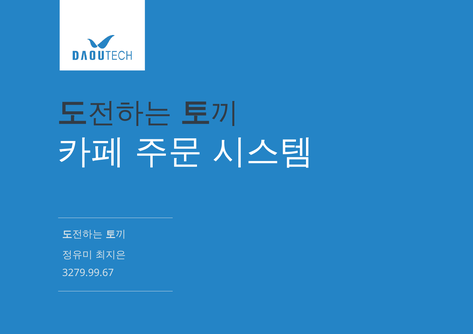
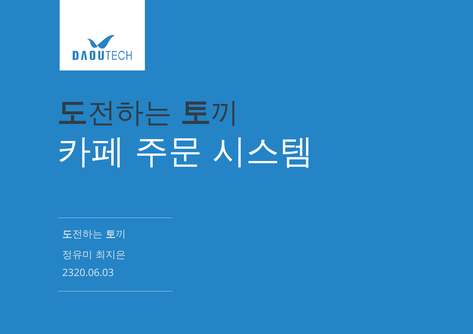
3279.99.67: 3279.99.67 -> 2320.06.03
